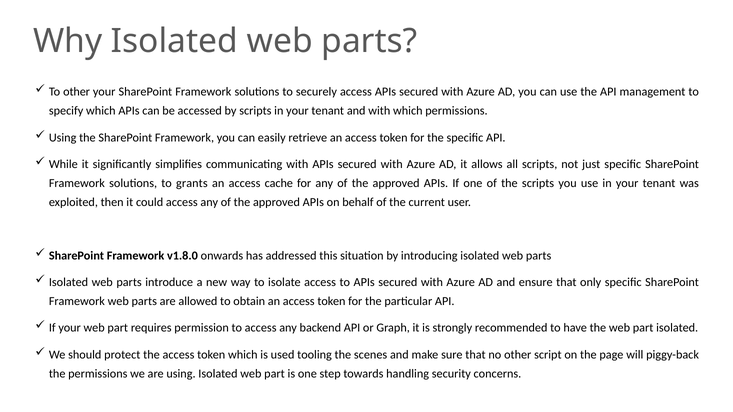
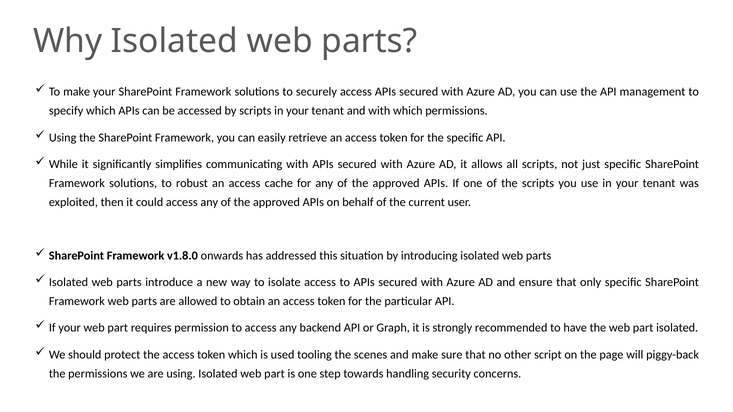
To other: other -> make
grants: grants -> robust
